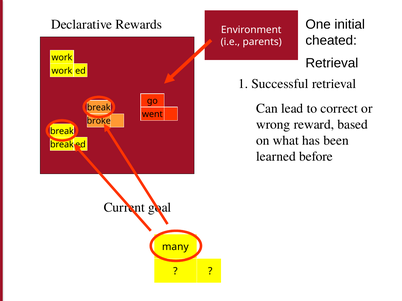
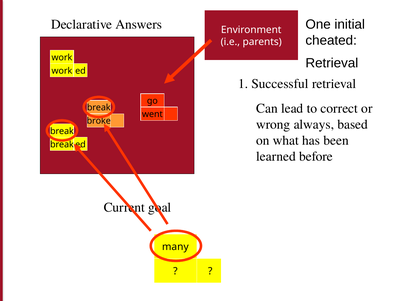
Rewards: Rewards -> Answers
reward: reward -> always
